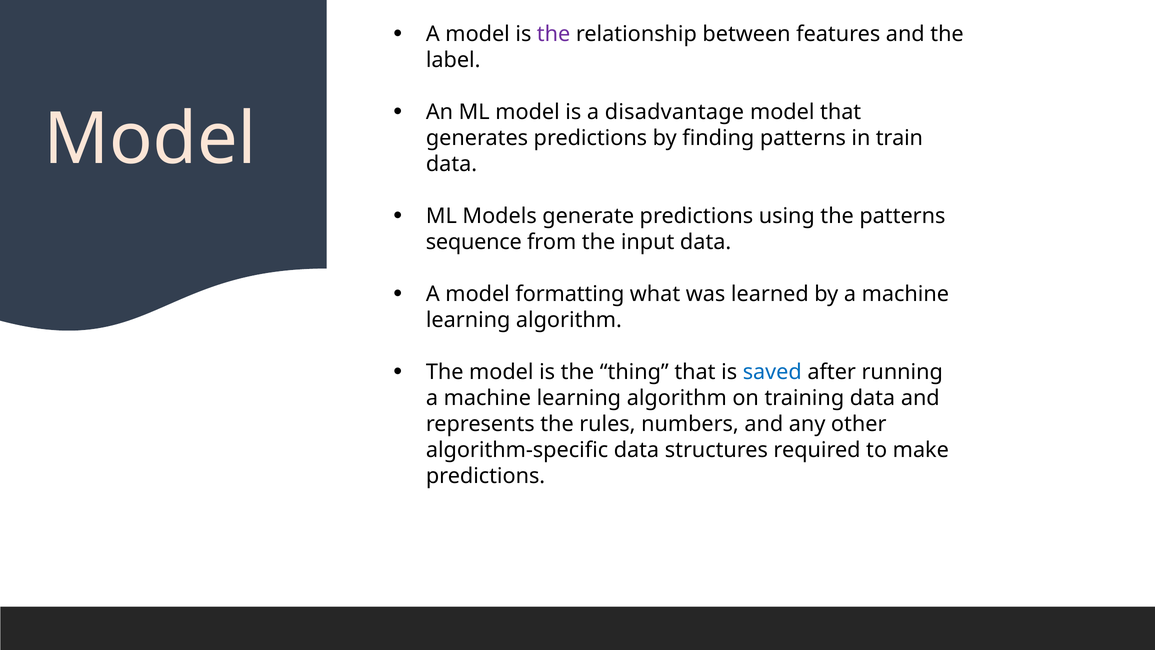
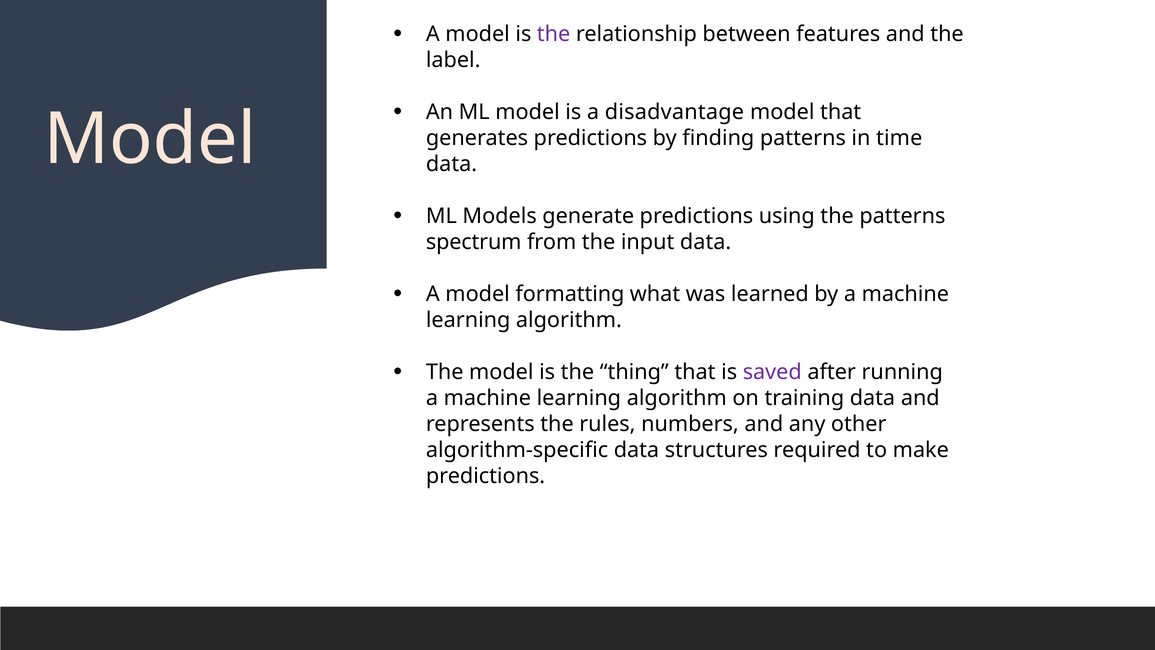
train: train -> time
sequence: sequence -> spectrum
saved colour: blue -> purple
